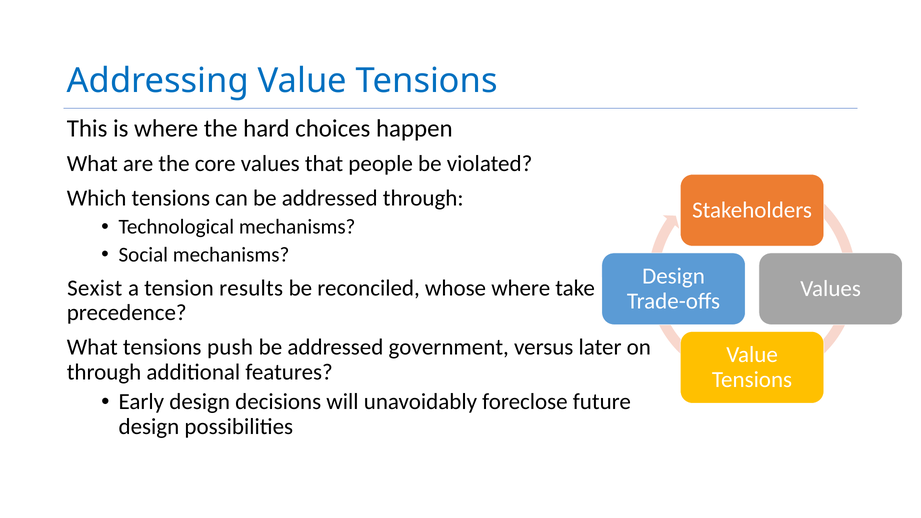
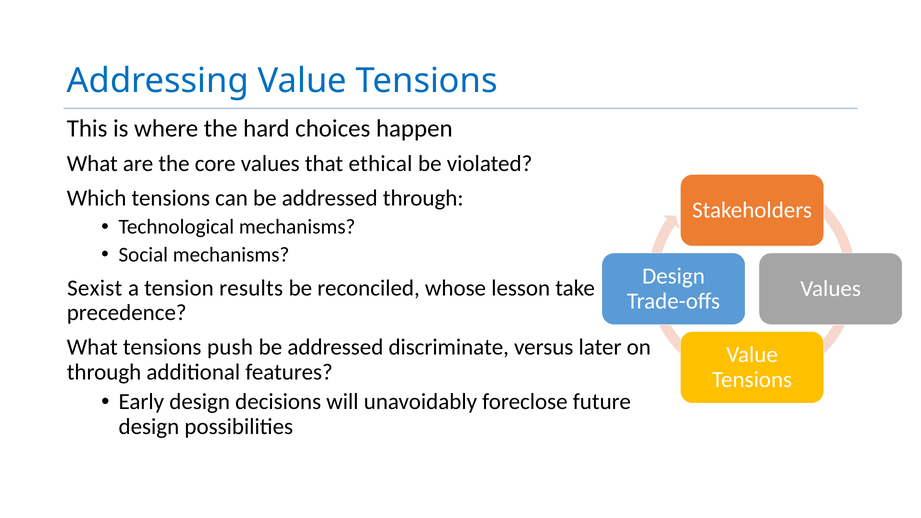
people: people -> ethical
whose where: where -> lesson
government: government -> discriminate
